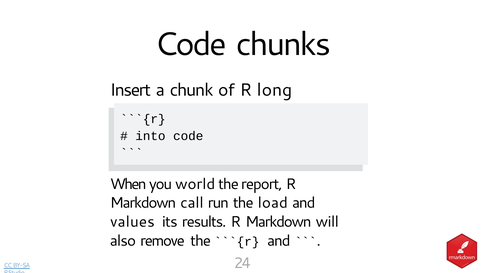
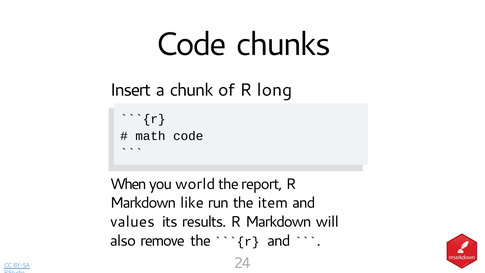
into: into -> math
call: call -> like
load: load -> item
